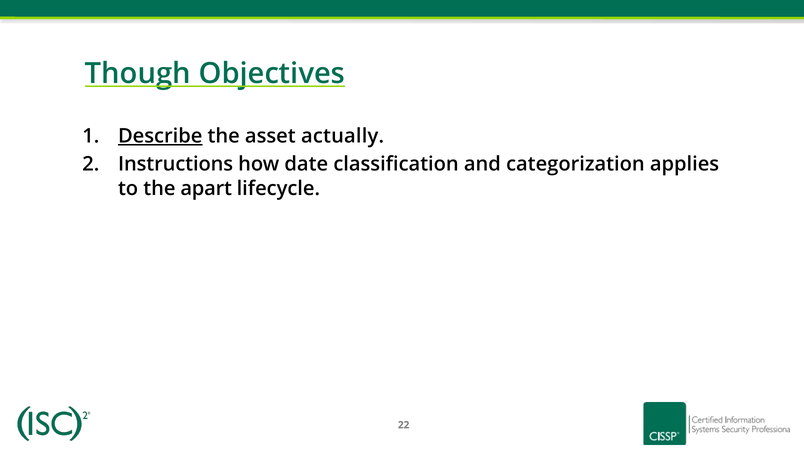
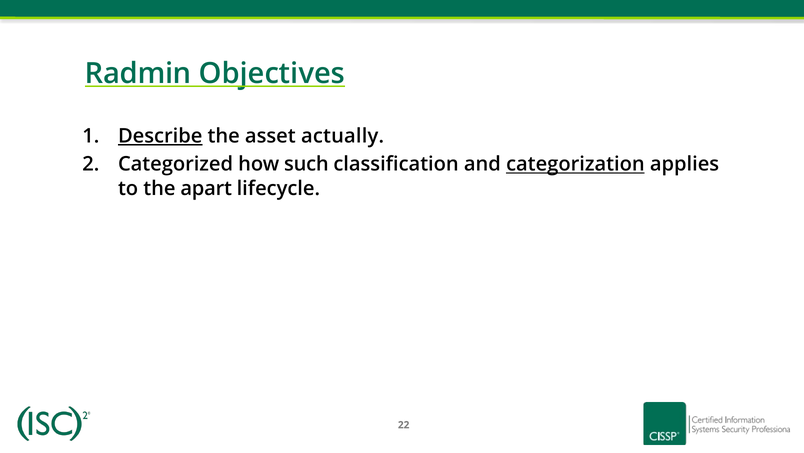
Though: Though -> Radmin
Instructions: Instructions -> Categorized
date: date -> such
categorization underline: none -> present
